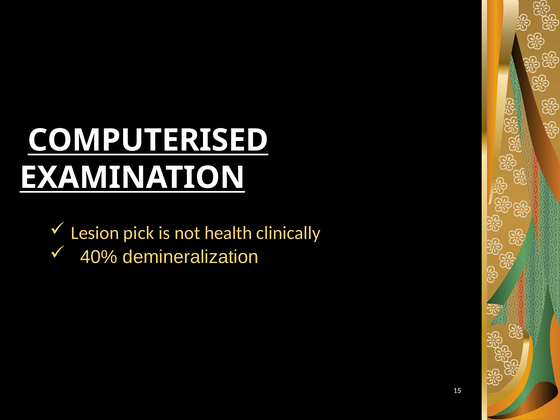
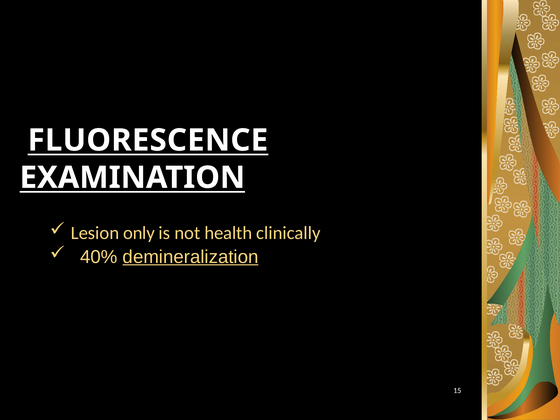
COMPUTERISED: COMPUTERISED -> FLUORESCENCE
pick: pick -> only
demineralization underline: none -> present
